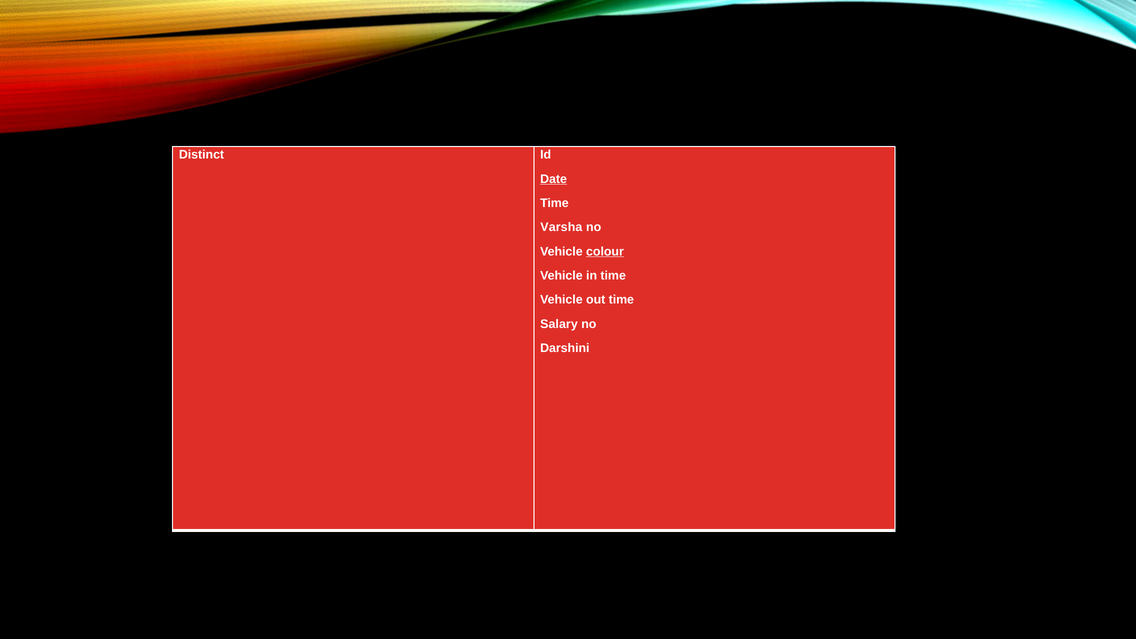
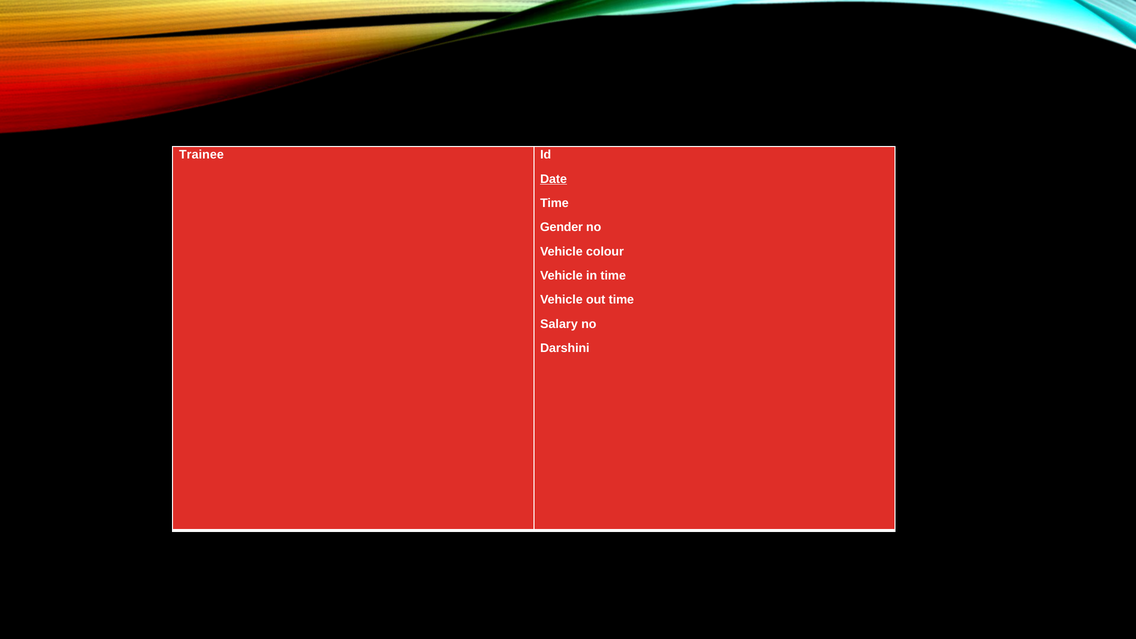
Distinct: Distinct -> Trainee
Varsha: Varsha -> Gender
colour underline: present -> none
